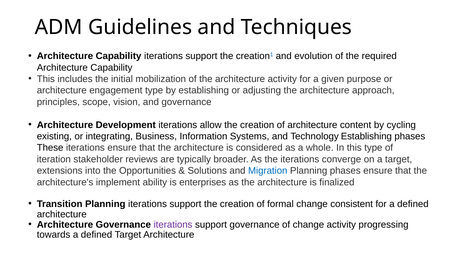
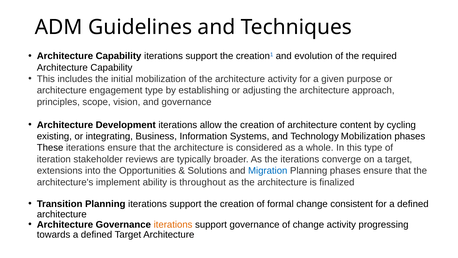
Technology Establishing: Establishing -> Mobilization
enterprises: enterprises -> throughout
iterations at (173, 224) colour: purple -> orange
